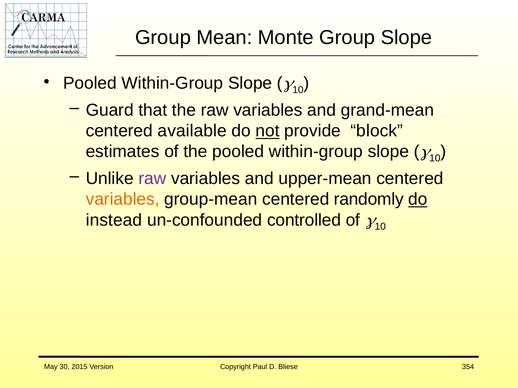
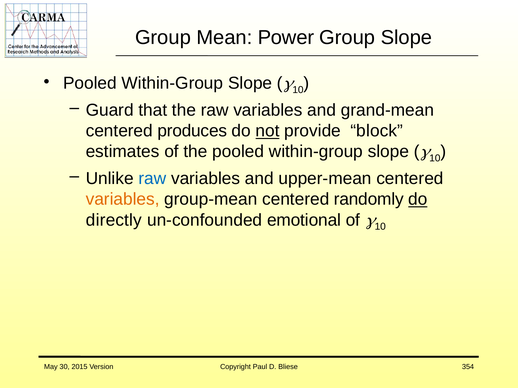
Monte: Monte -> Power
available: available -> produces
raw at (152, 179) colour: purple -> blue
instead: instead -> directly
controlled: controlled -> emotional
